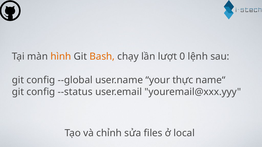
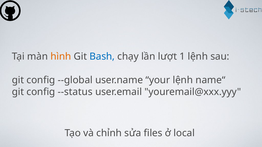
Bash colour: orange -> blue
0: 0 -> 1
your thực: thực -> lệnh
